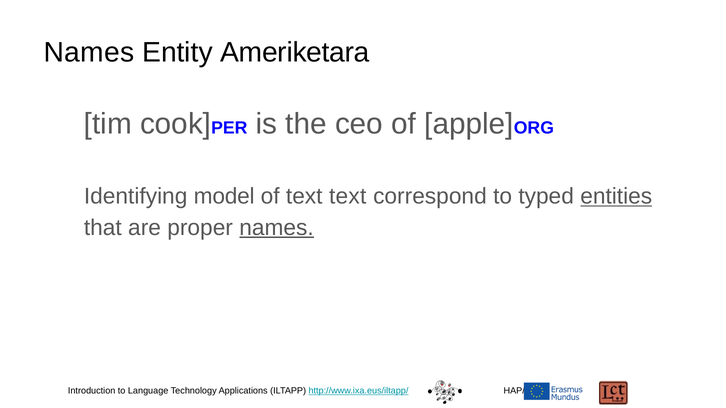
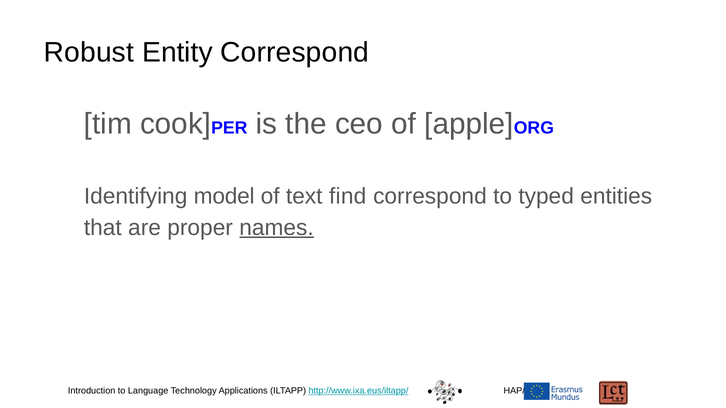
Names at (89, 52): Names -> Robust
Entity Ameriketara: Ameriketara -> Correspond
text text: text -> find
entities underline: present -> none
